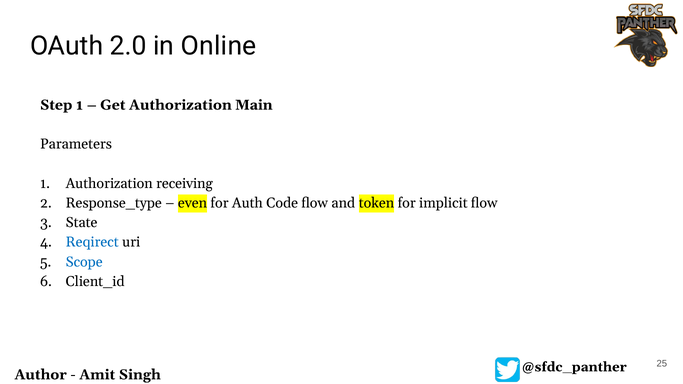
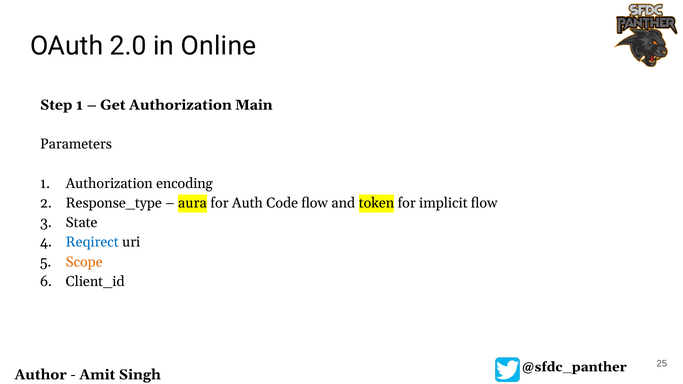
receiving: receiving -> encoding
even: even -> aura
Scope colour: blue -> orange
